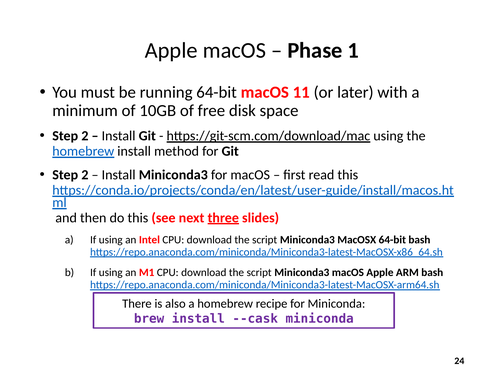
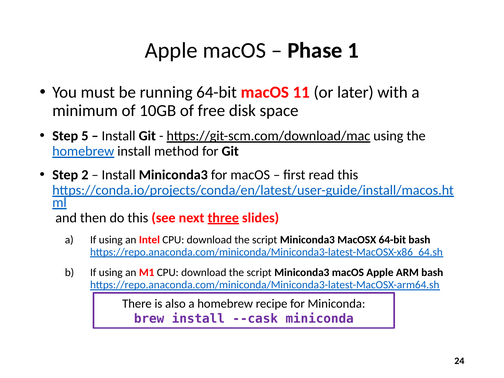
2 at (85, 136): 2 -> 5
